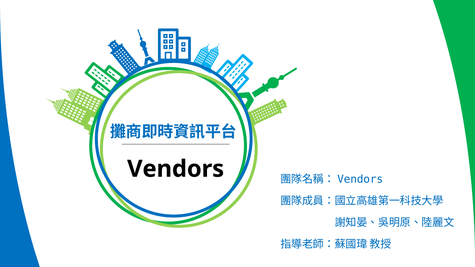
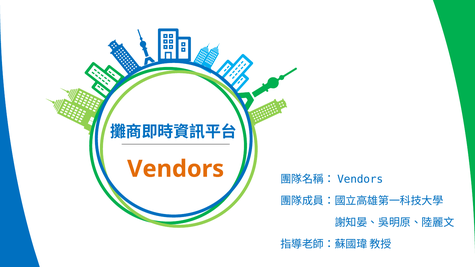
Vendors colour: black -> orange
